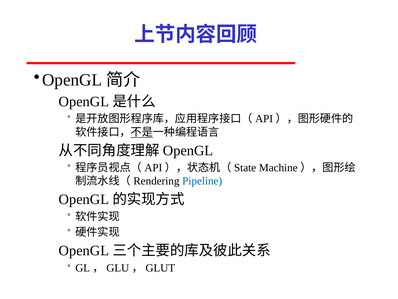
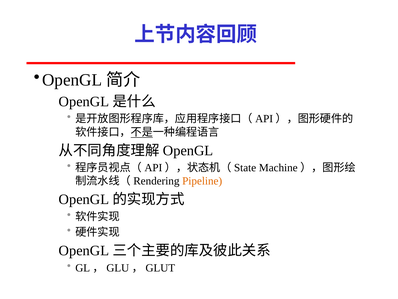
Pipeline colour: blue -> orange
